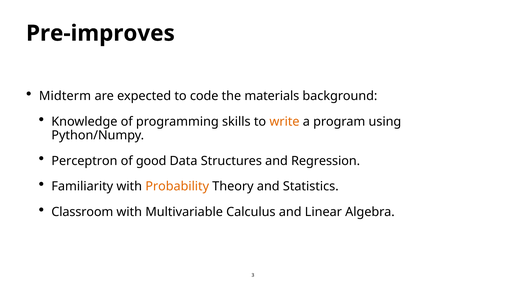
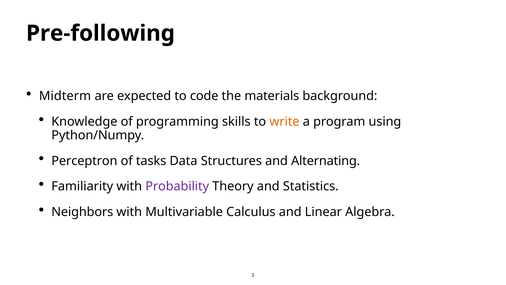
Pre-improves: Pre-improves -> Pre-following
good: good -> tasks
Regression: Regression -> Alternating
Probability colour: orange -> purple
Classroom: Classroom -> Neighbors
